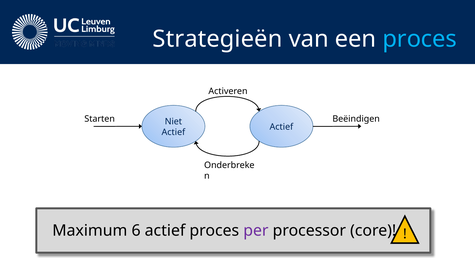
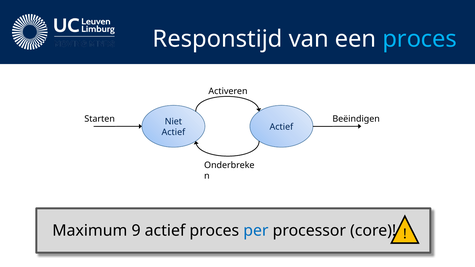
Strategieën: Strategieën -> Responstijd
6: 6 -> 9
per colour: purple -> blue
